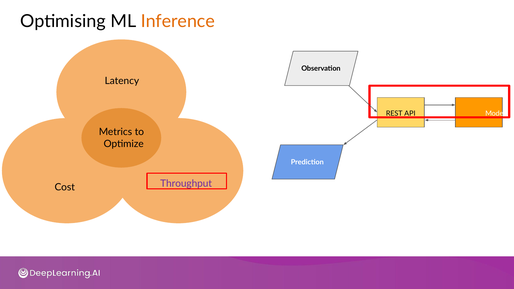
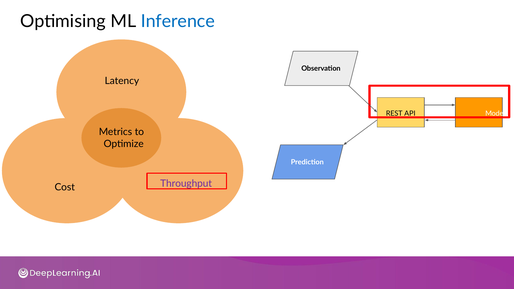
Inference colour: orange -> blue
